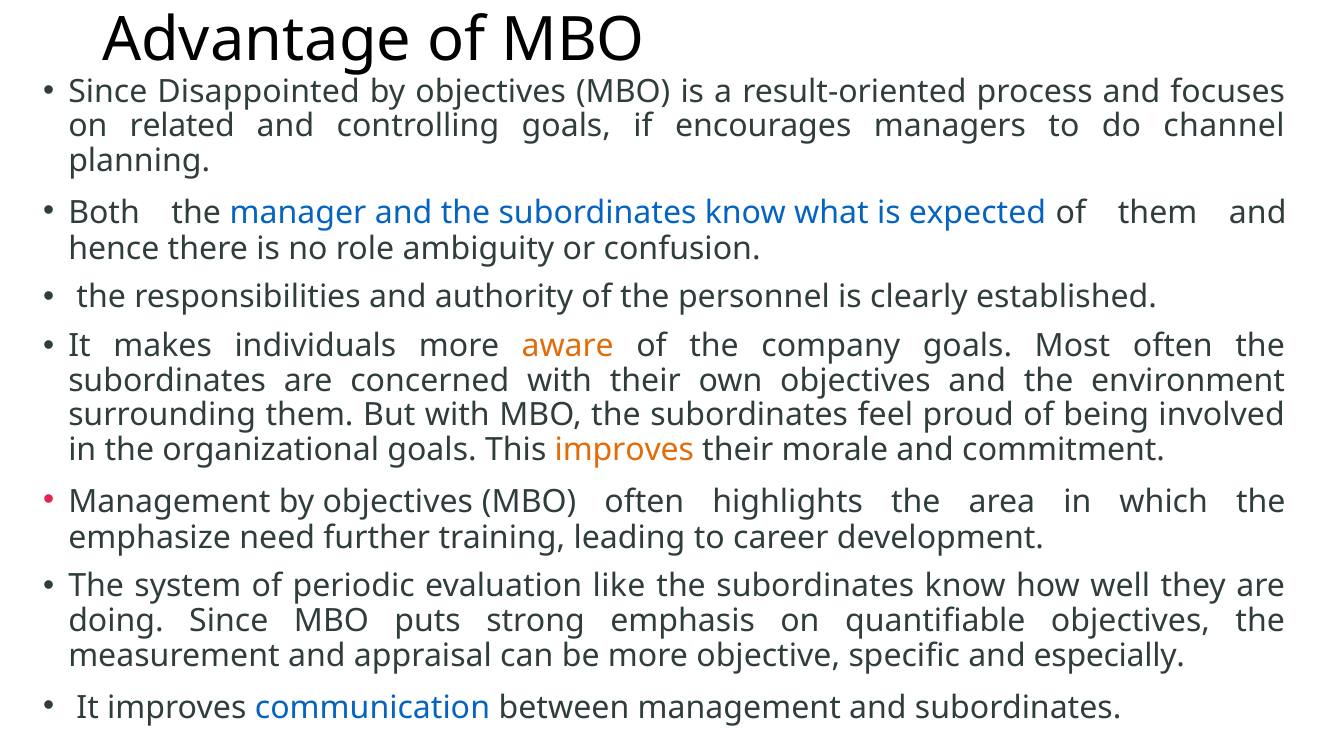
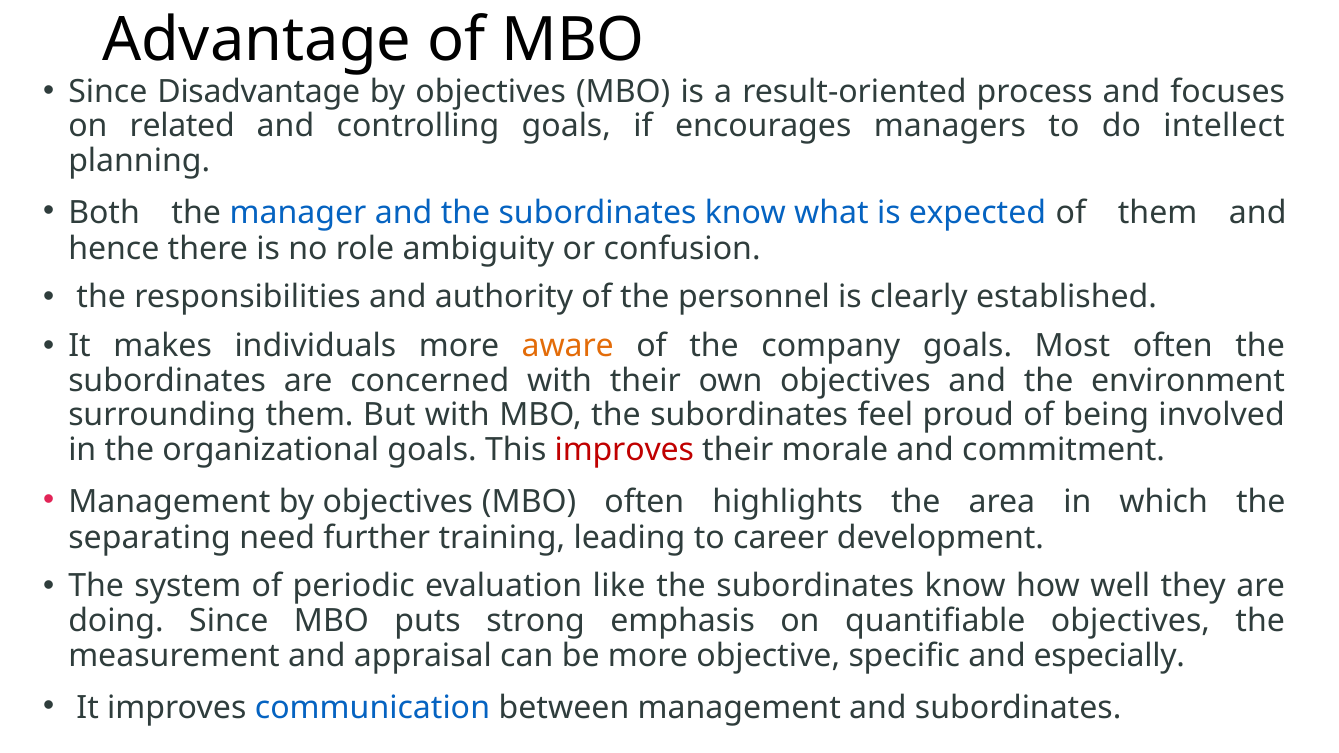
Disappointed: Disappointed -> Disadvantage
channel: channel -> intellect
improves at (624, 450) colour: orange -> red
emphasize: emphasize -> separating
